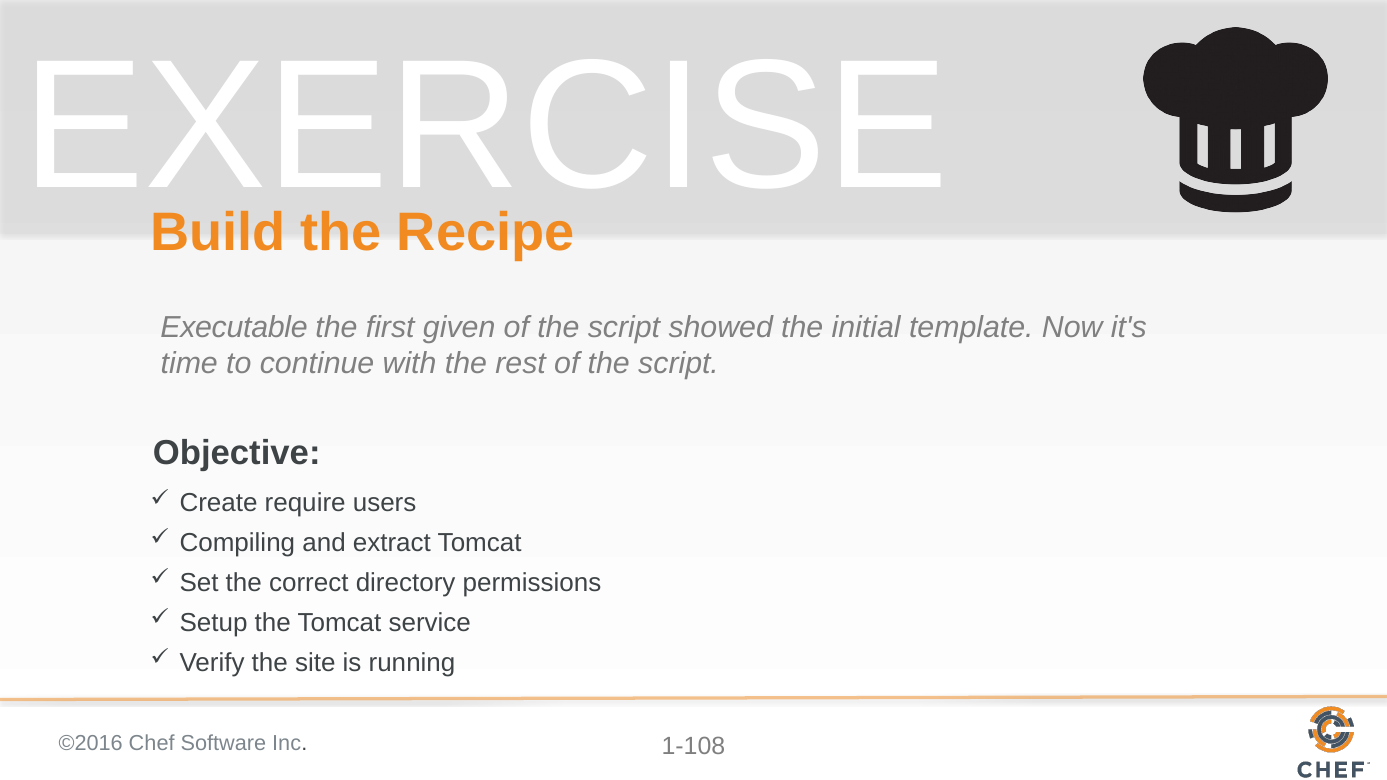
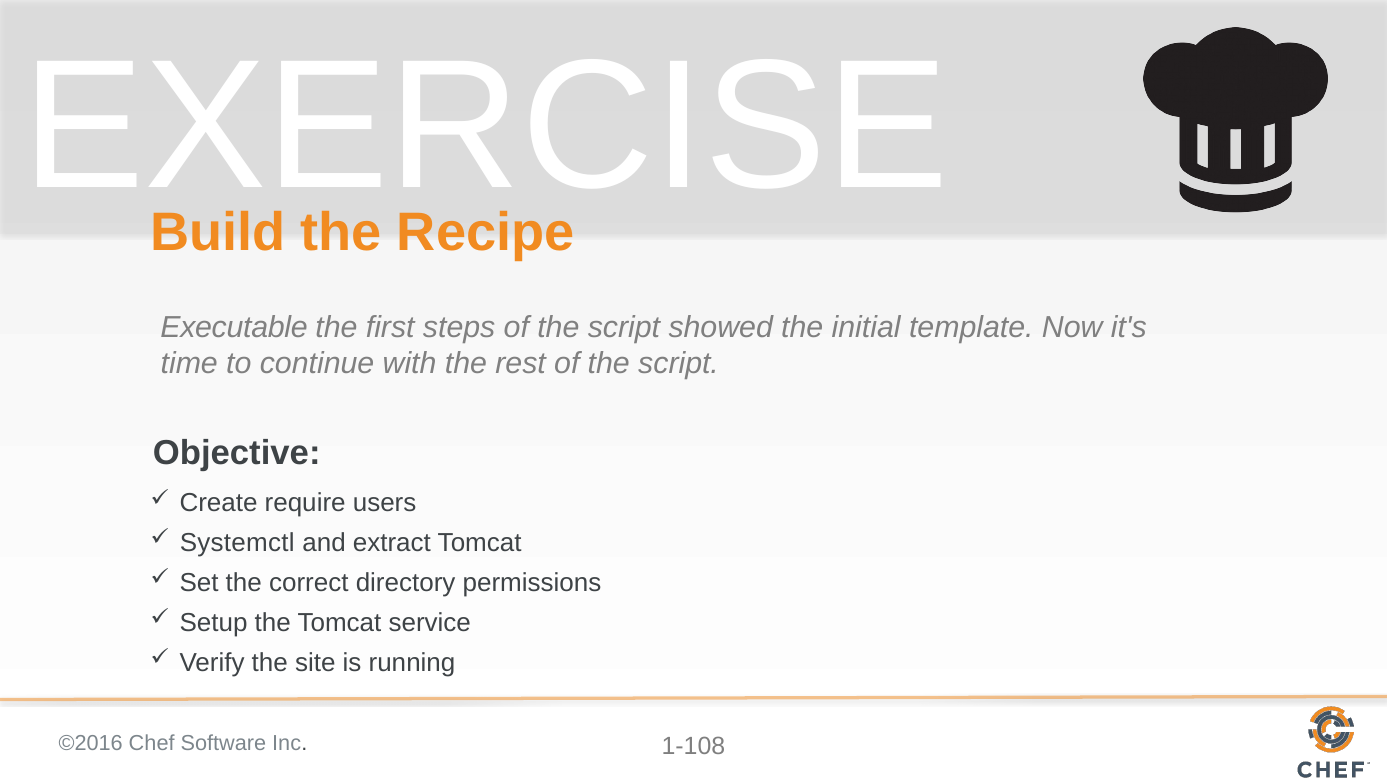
given: given -> steps
Compiling: Compiling -> Systemctl
